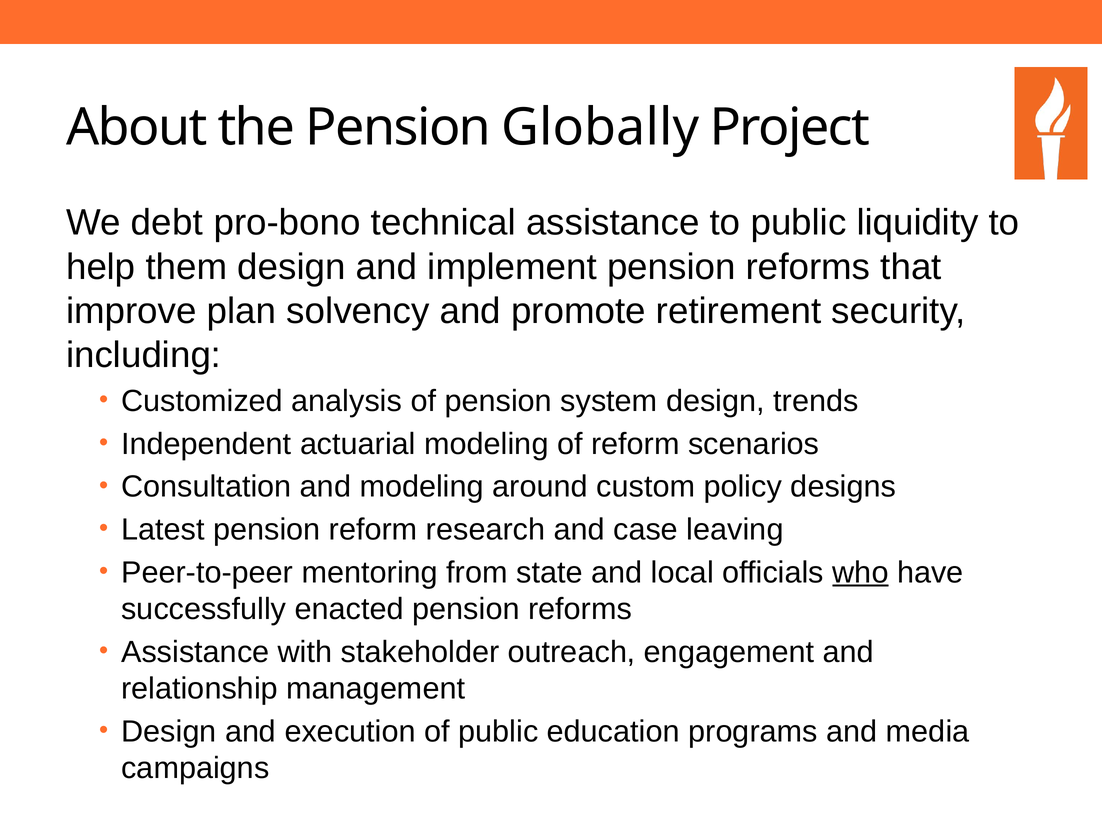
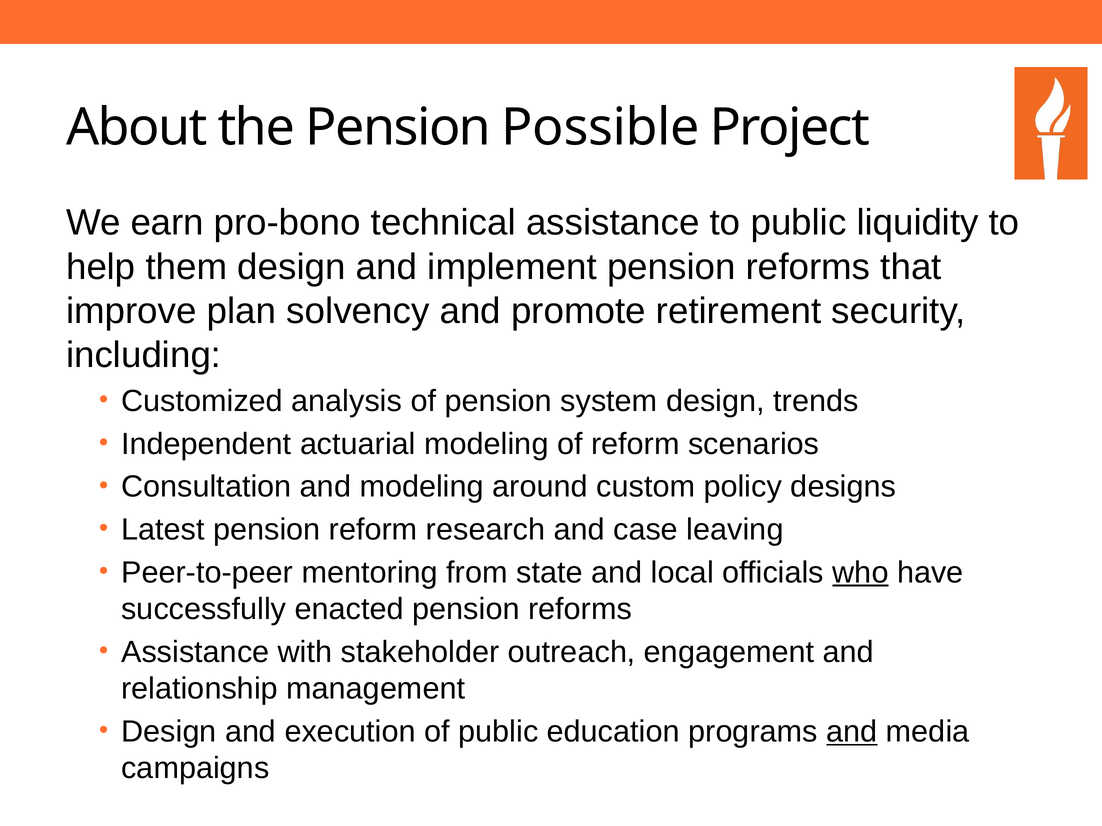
Globally: Globally -> Possible
debt: debt -> earn
and at (852, 732) underline: none -> present
